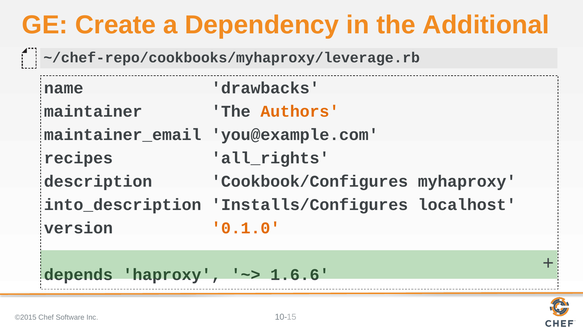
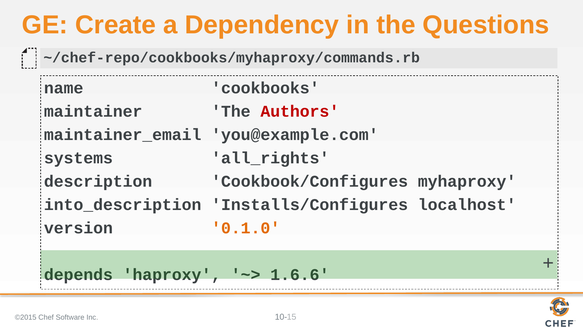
Additional: Additional -> Questions
~/chef-repo/cookbooks/myhaproxy/leverage.rb: ~/chef-repo/cookbooks/myhaproxy/leverage.rb -> ~/chef-repo/cookbooks/myhaproxy/commands.rb
drawbacks: drawbacks -> cookbooks
Authors colour: orange -> red
recipes: recipes -> systems
